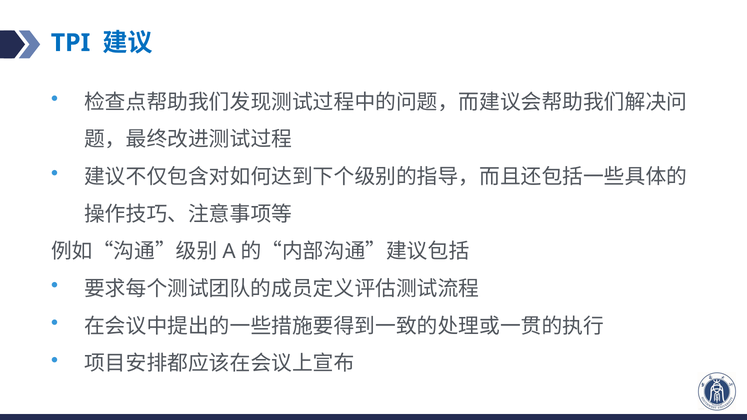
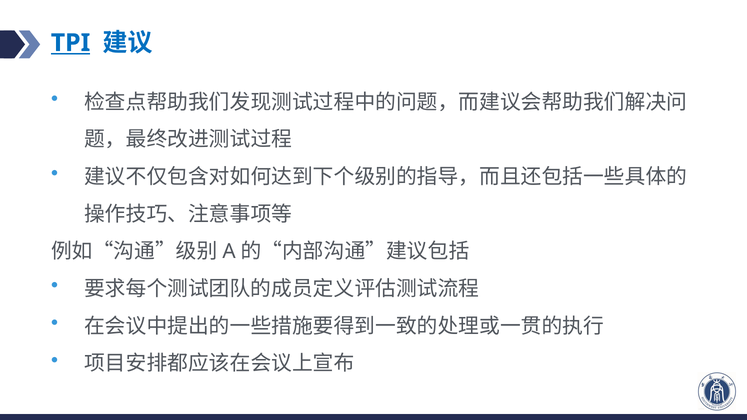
TPI underline: none -> present
